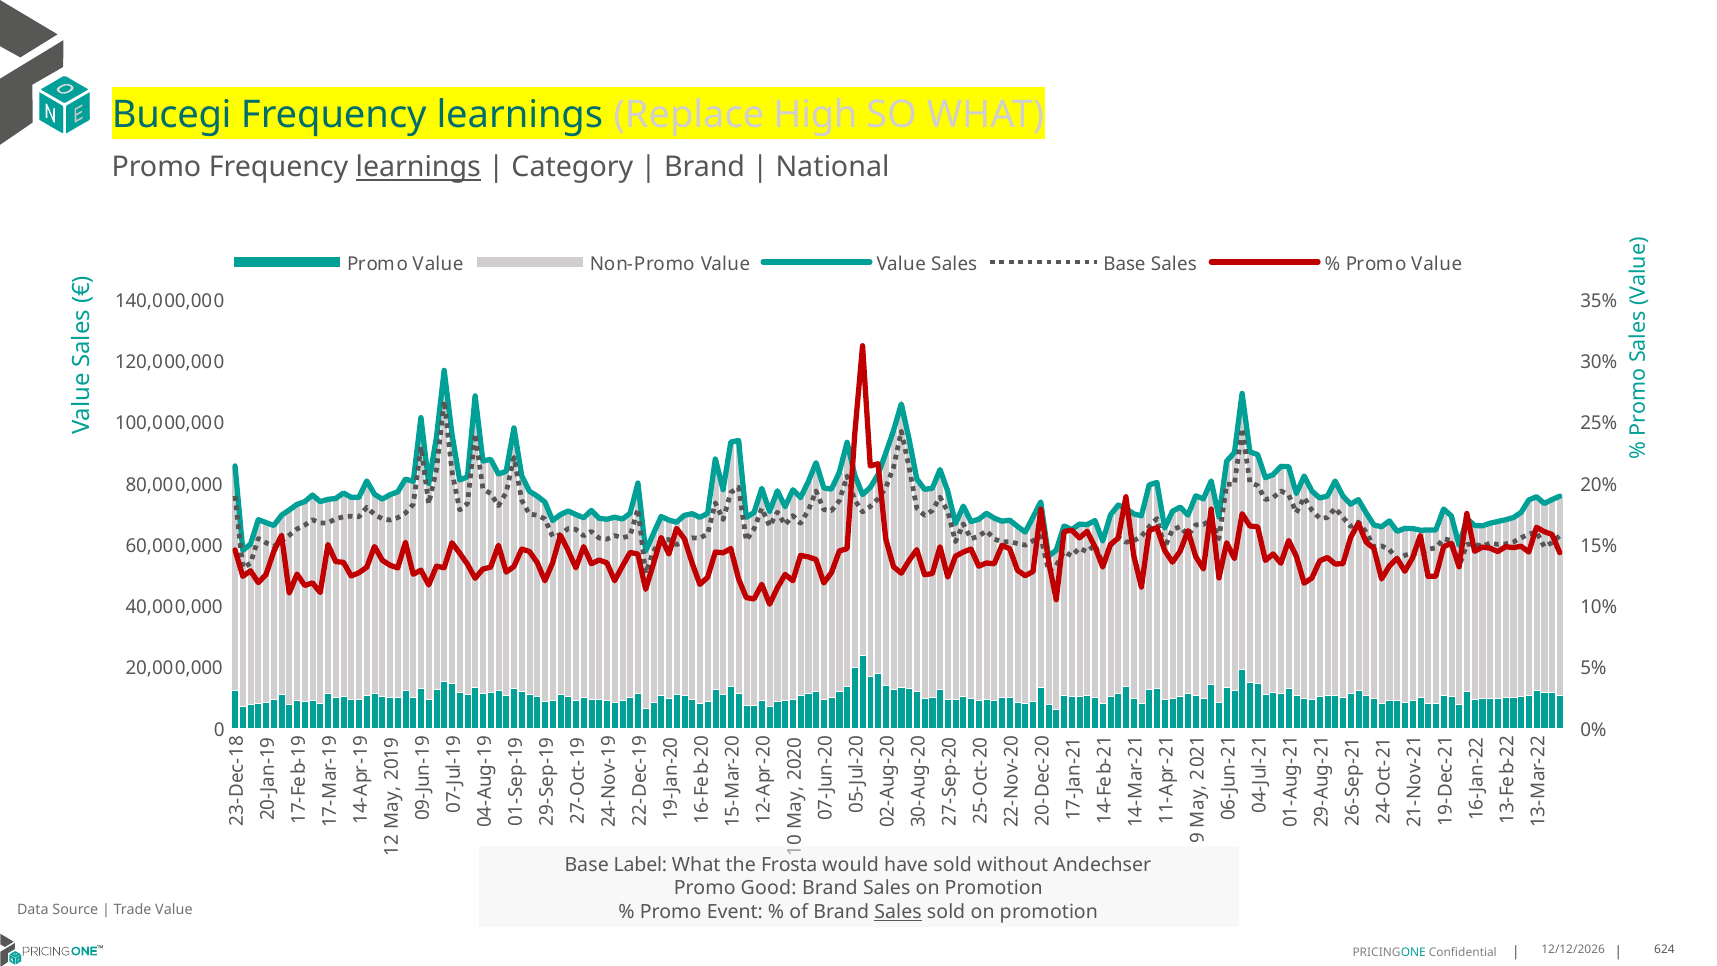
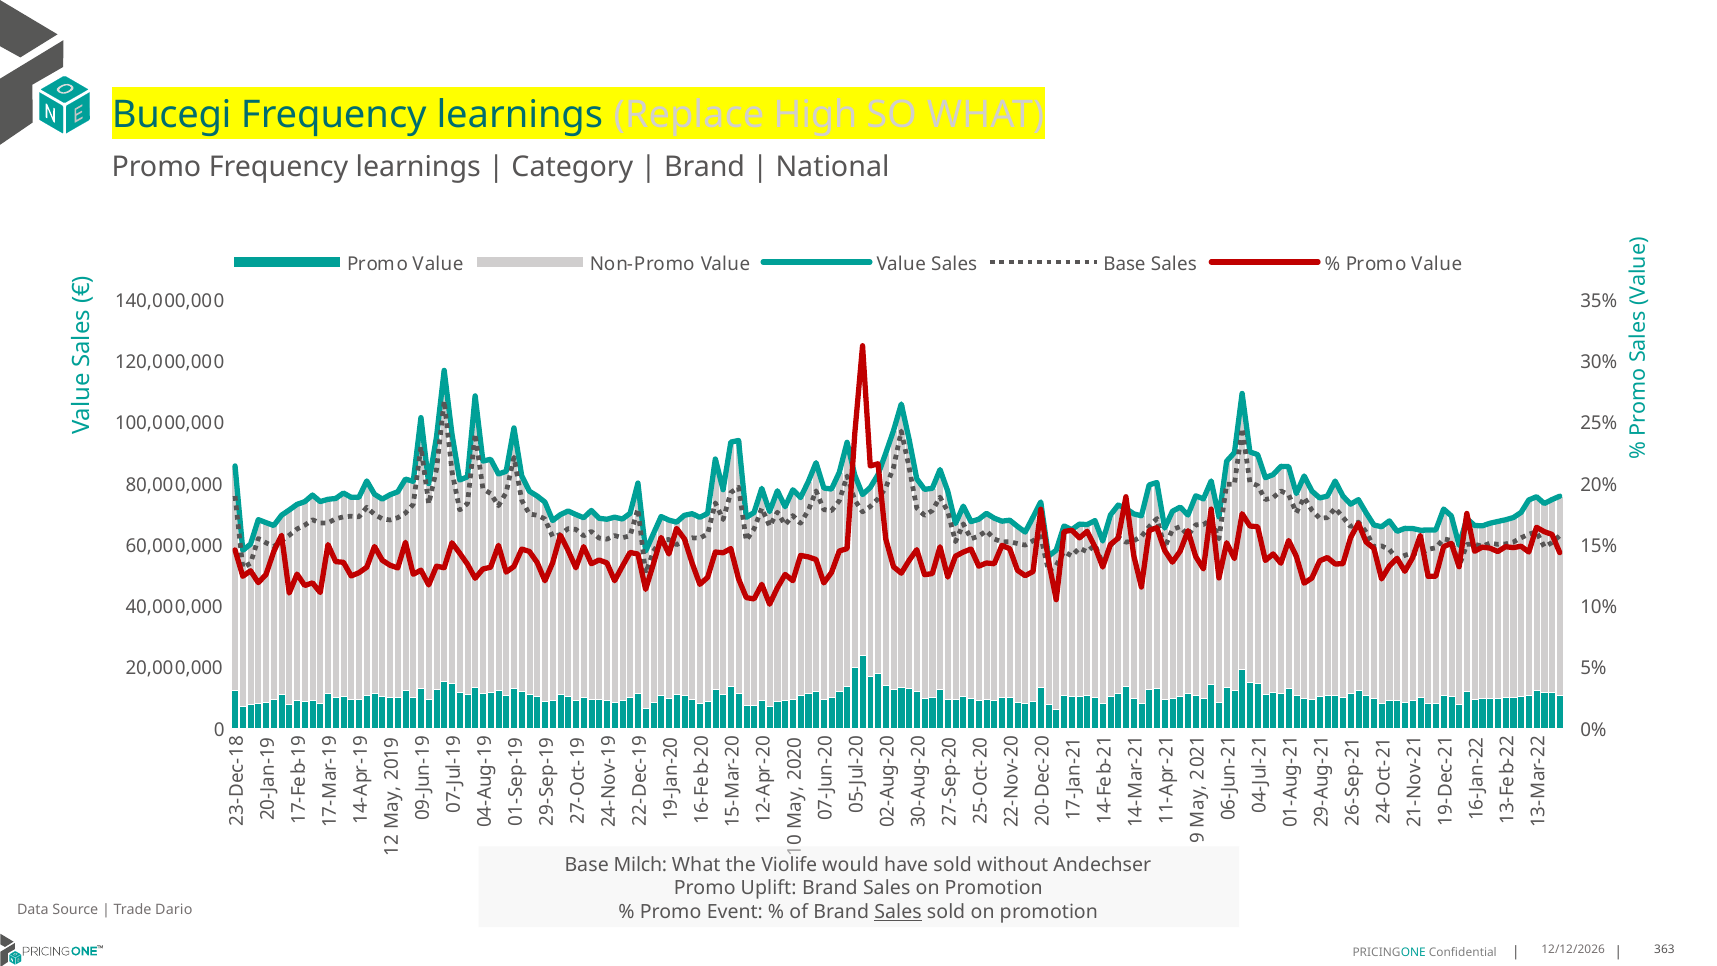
learnings at (418, 167) underline: present -> none
Label: Label -> Milch
Frosta: Frosta -> Violife
Good: Good -> Uplift
Trade Value: Value -> Dario
624: 624 -> 363
